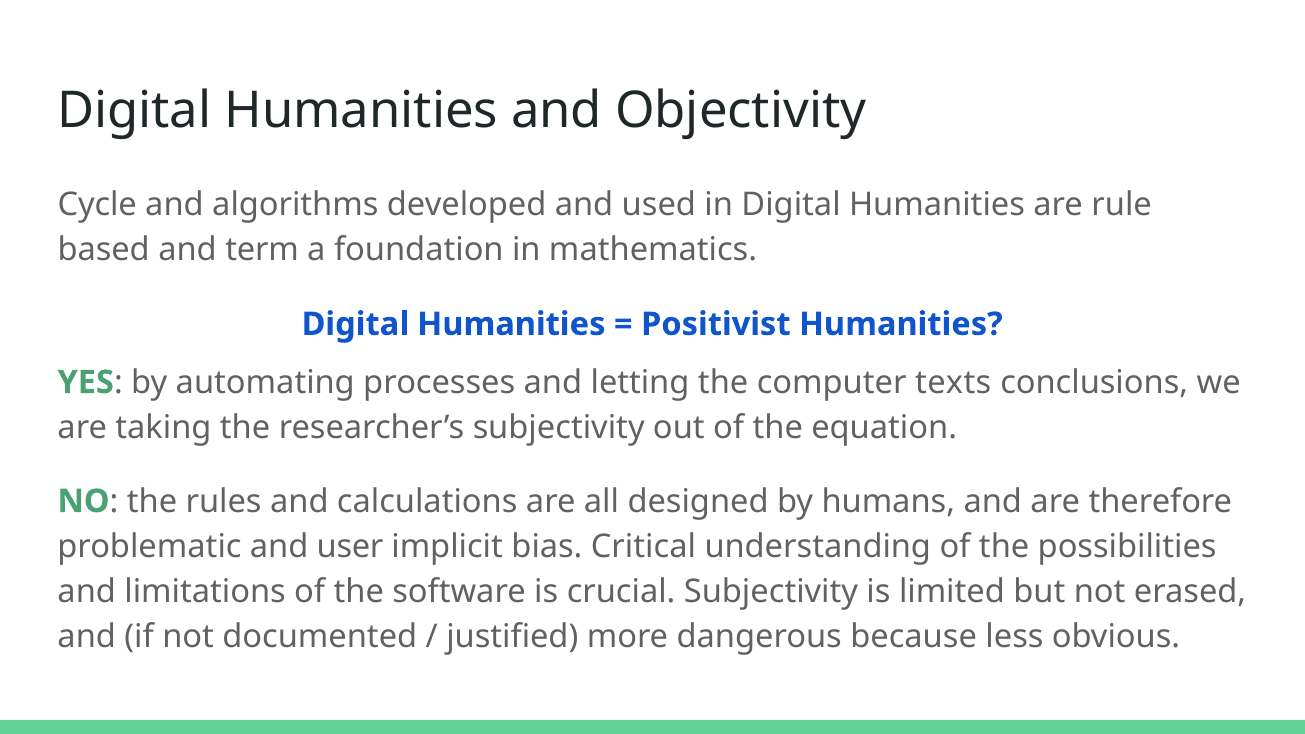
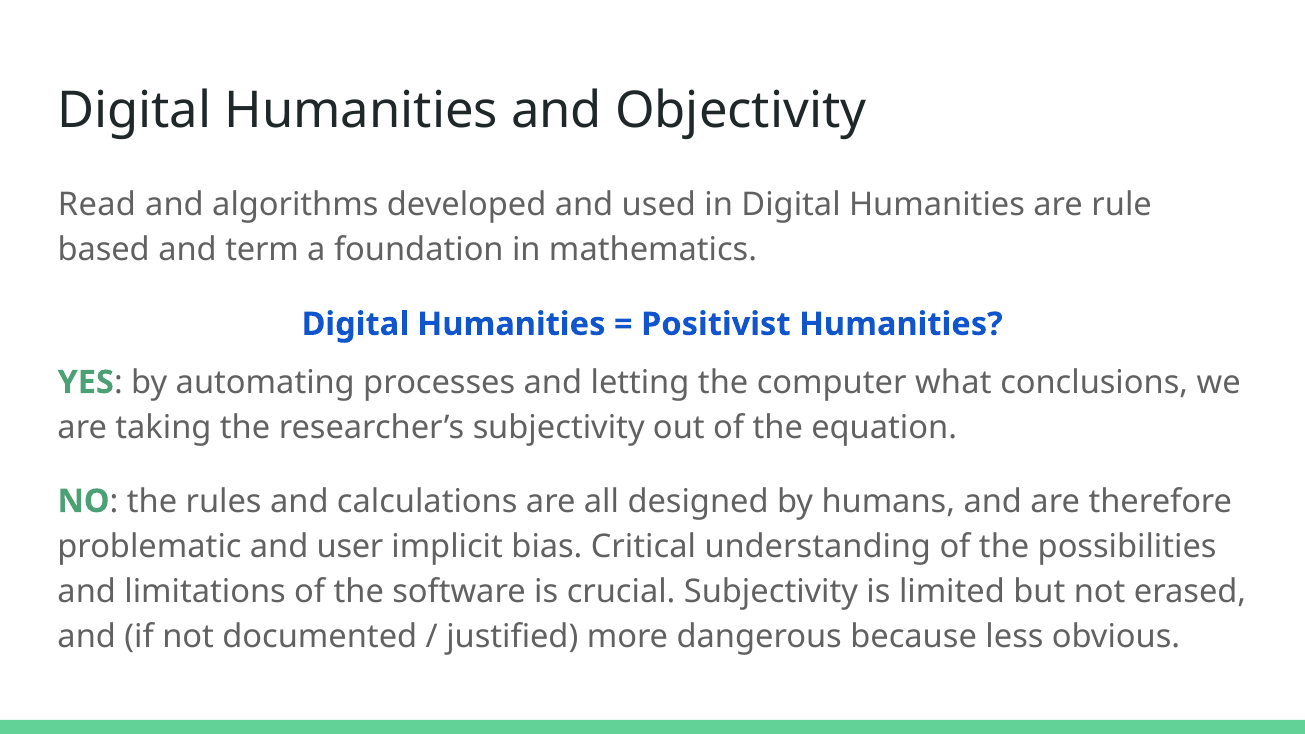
Cycle: Cycle -> Read
texts: texts -> what
